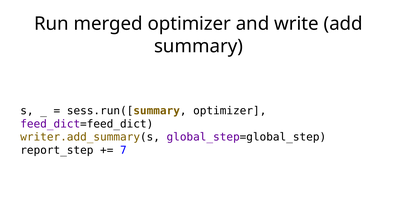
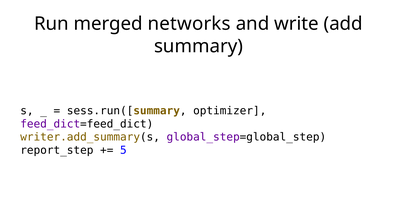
merged optimizer: optimizer -> networks
7: 7 -> 5
